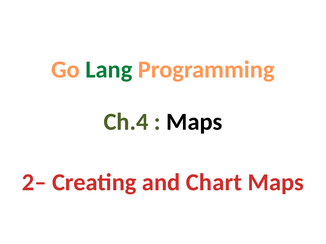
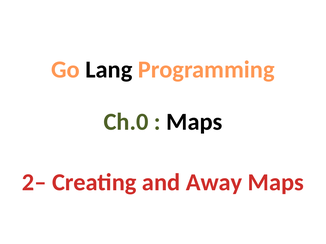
Lang colour: green -> black
Ch.4: Ch.4 -> Ch.0
Chart: Chart -> Away
